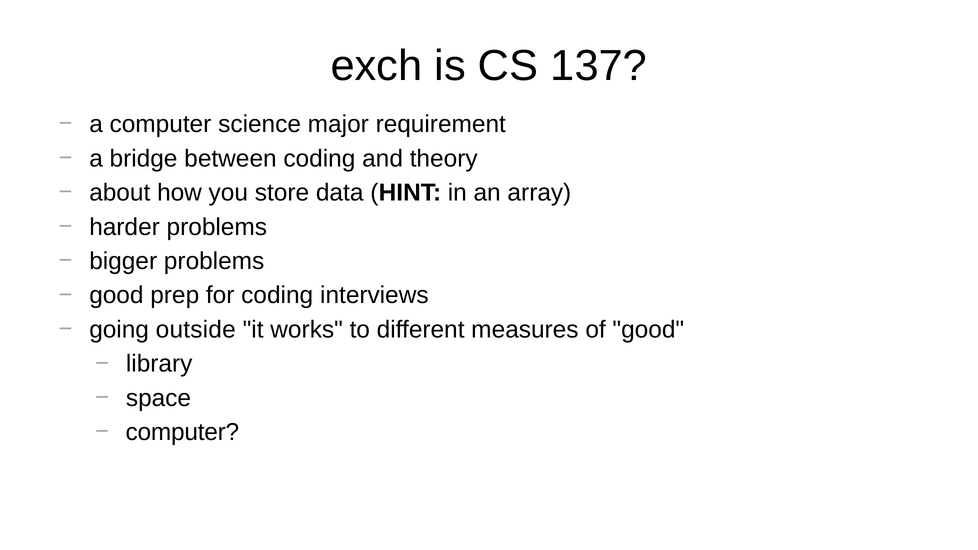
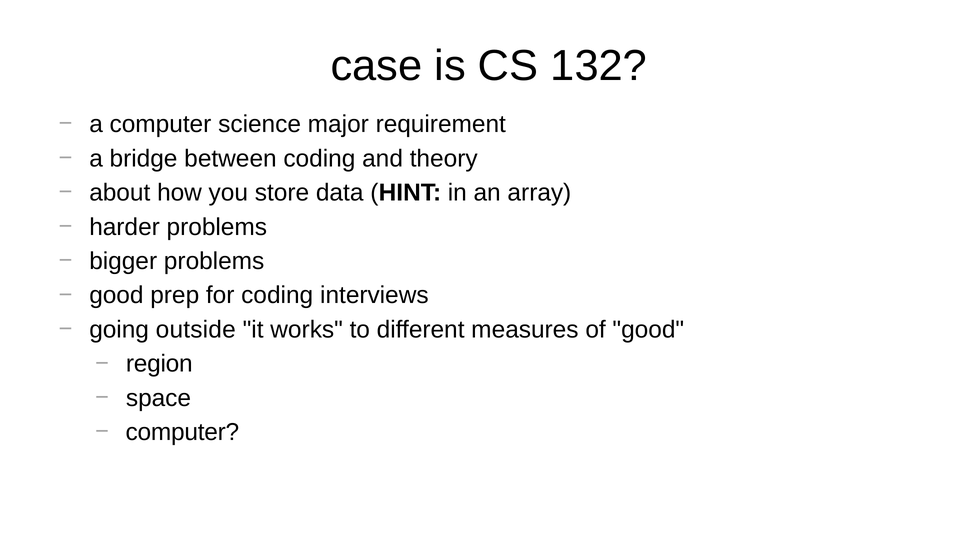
exch: exch -> case
137: 137 -> 132
library: library -> region
